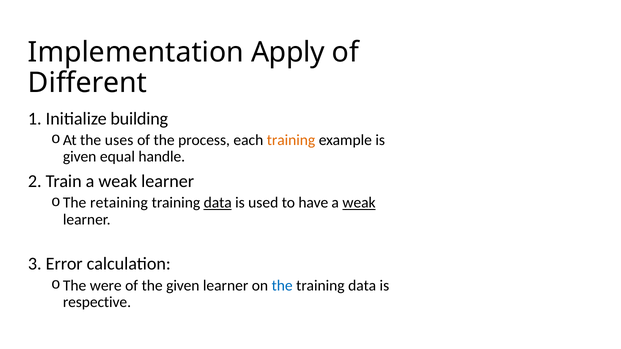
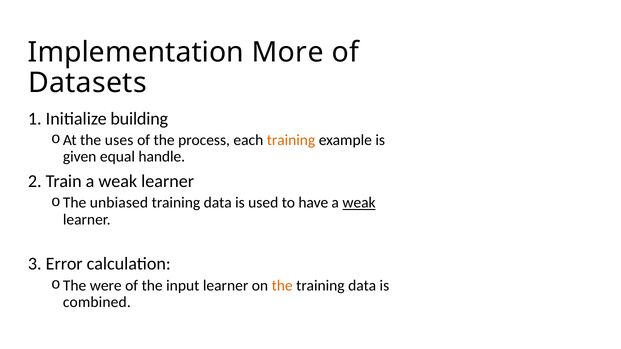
Apply: Apply -> More
Different: Different -> Datasets
retaining: retaining -> unbiased
data at (218, 203) underline: present -> none
the given: given -> input
the at (282, 286) colour: blue -> orange
respective: respective -> combined
